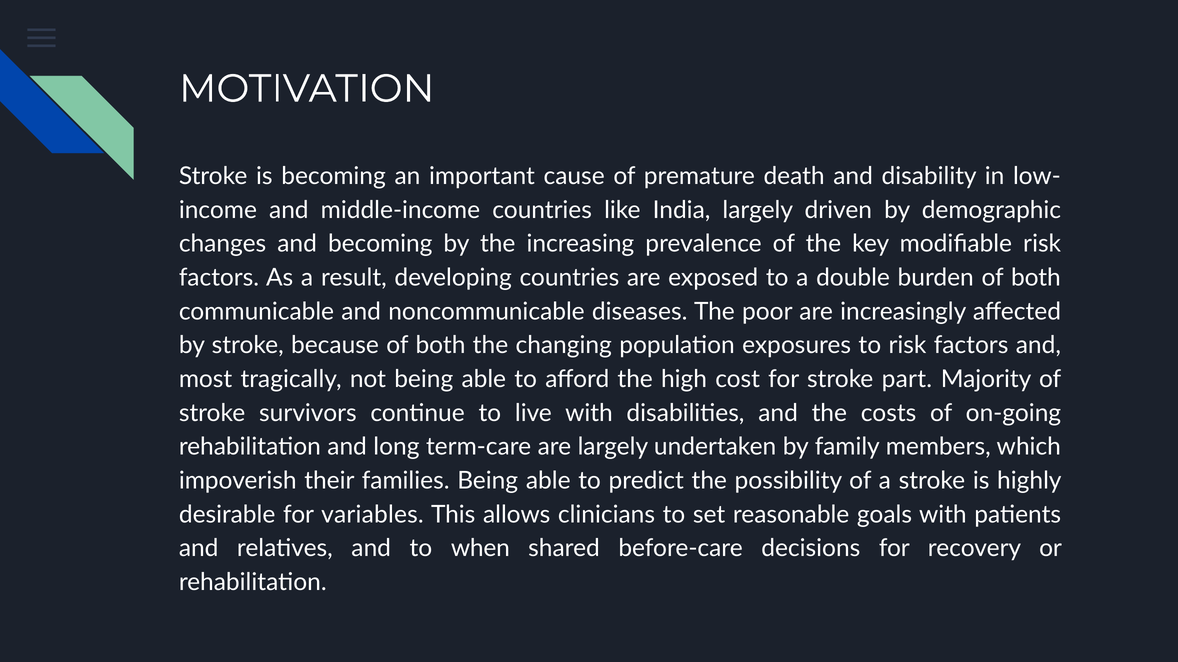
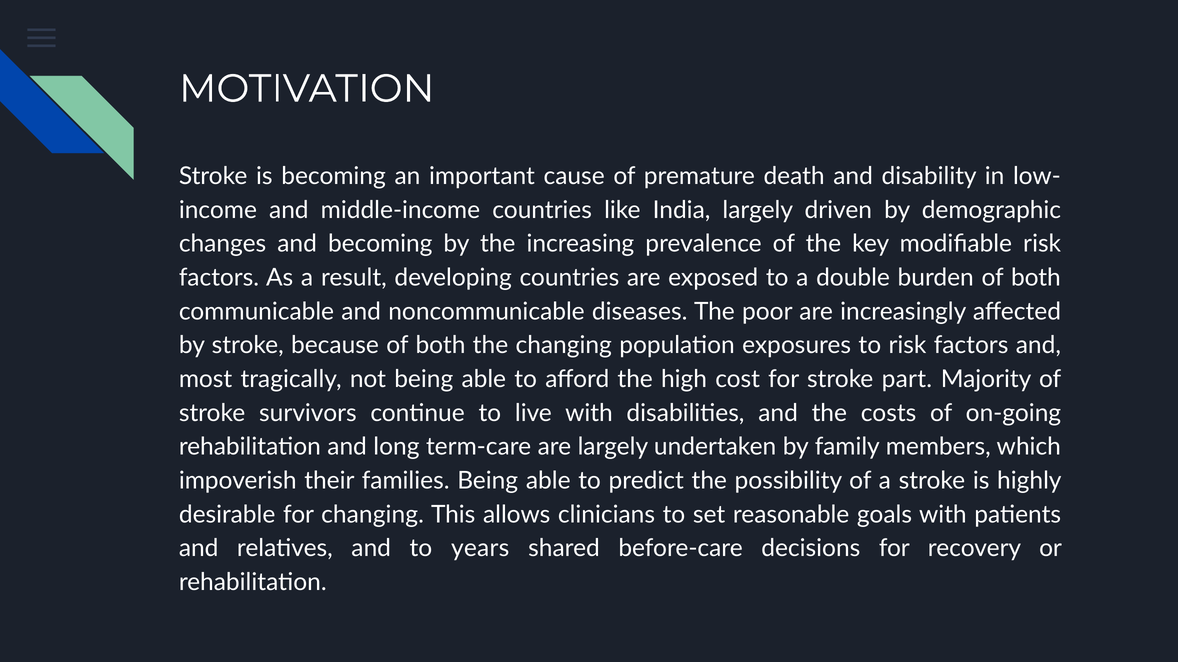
for variables: variables -> changing
when: when -> years
